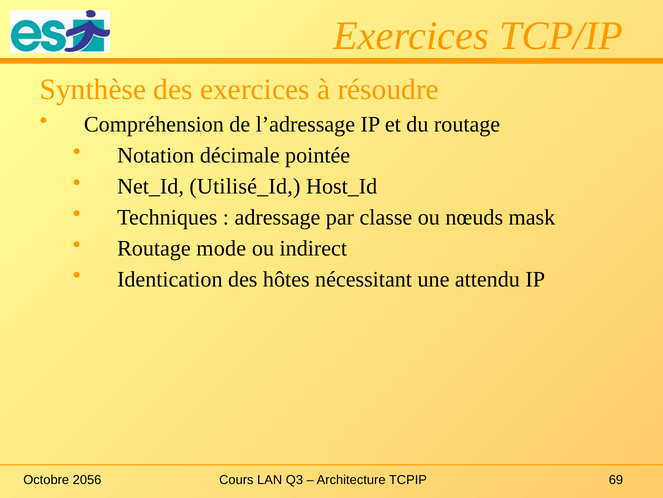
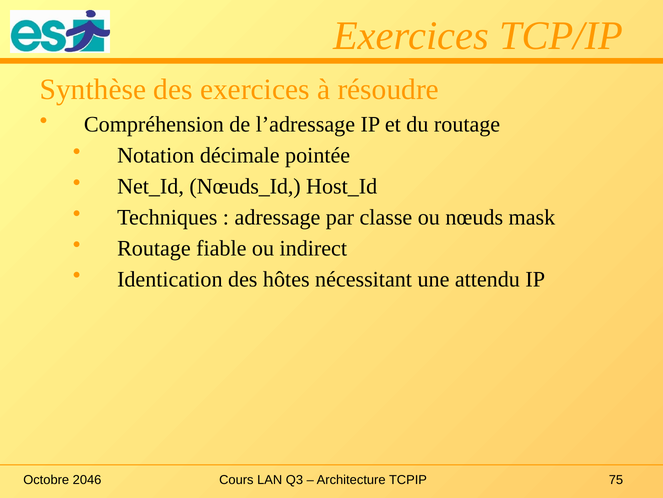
Utilisé_Id: Utilisé_Id -> Nœuds_Id
mode: mode -> fiable
2056: 2056 -> 2046
69: 69 -> 75
